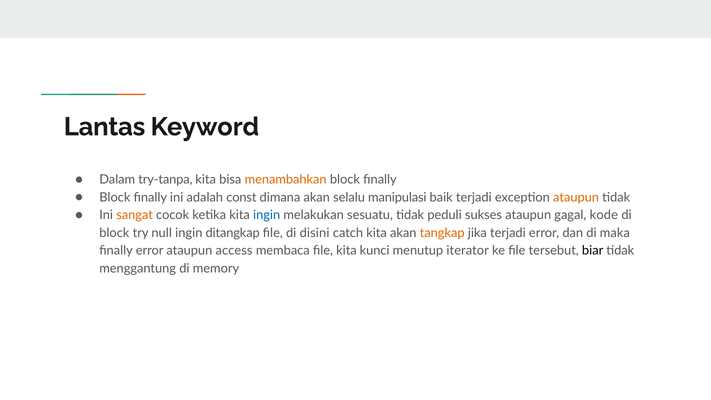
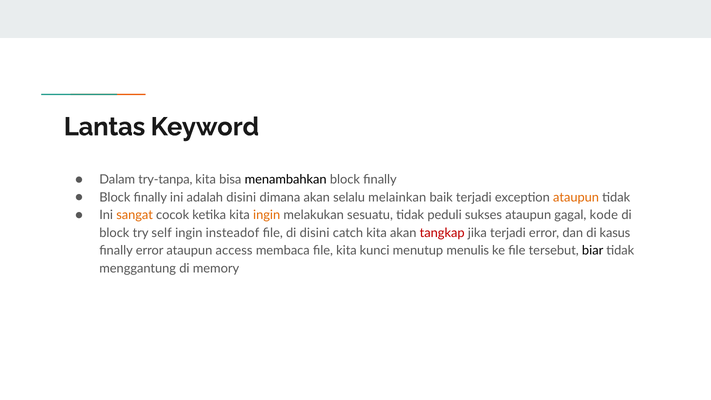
menambahkan colour: orange -> black
adalah const: const -> disini
manipulasi: manipulasi -> melainkan
ingin at (267, 215) colour: blue -> orange
null: null -> self
ditangkap: ditangkap -> insteadof
tangkap colour: orange -> red
maka: maka -> kasus
iterator: iterator -> menulis
